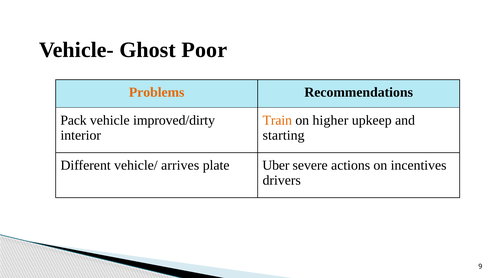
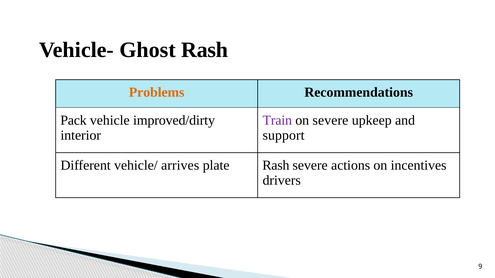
Ghost Poor: Poor -> Rash
Train colour: orange -> purple
on higher: higher -> severe
starting: starting -> support
plate Uber: Uber -> Rash
